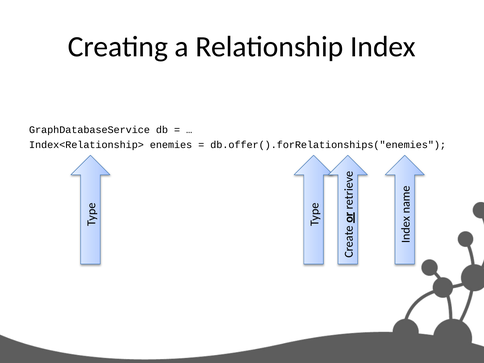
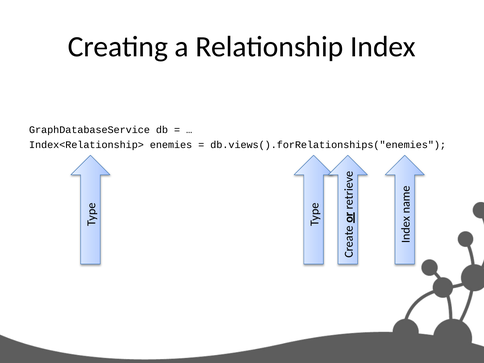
db.offer().forRelationships("enemies: db.offer().forRelationships("enemies -> db.views().forRelationships("enemies
